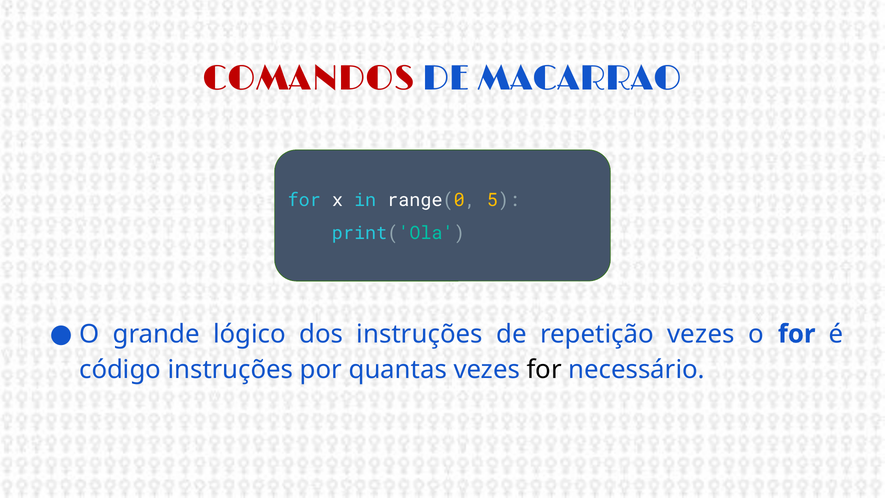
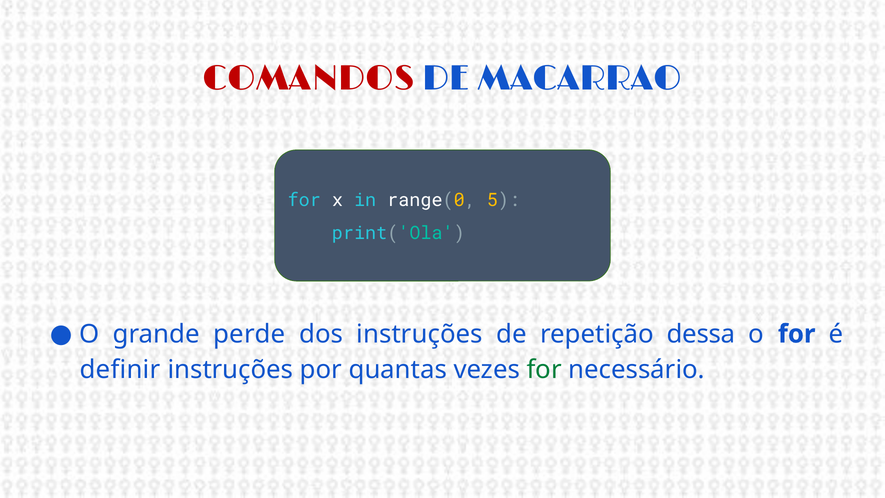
lógico: lógico -> perde
repetição vezes: vezes -> dessa
código: código -> definir
for at (544, 370) colour: black -> green
